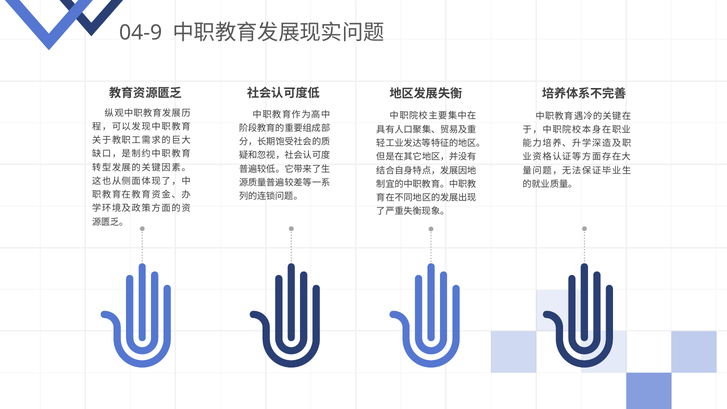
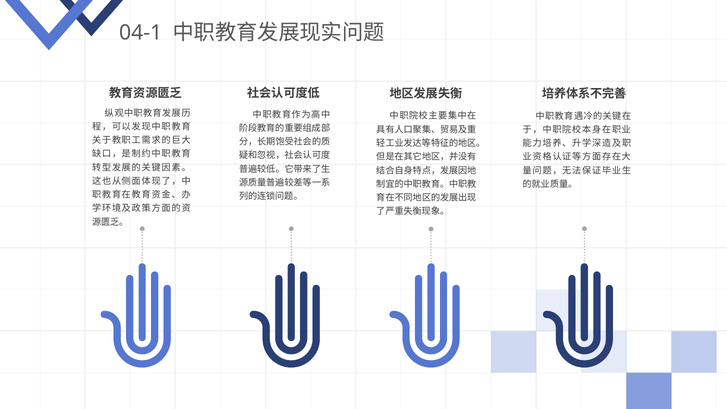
04-9: 04-9 -> 04-1
